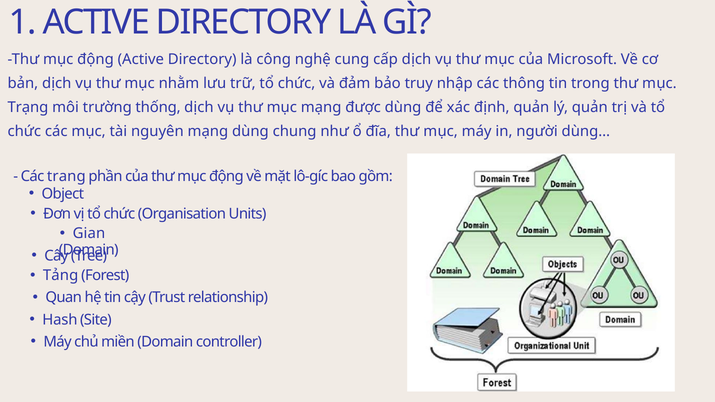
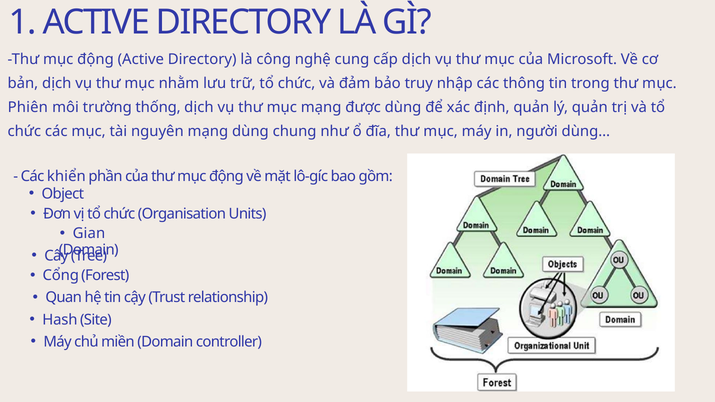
Trạng: Trạng -> Phiên
trang: trang -> khiển
Tảng: Tảng -> Cổng
